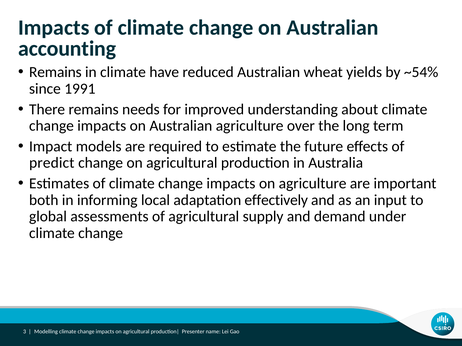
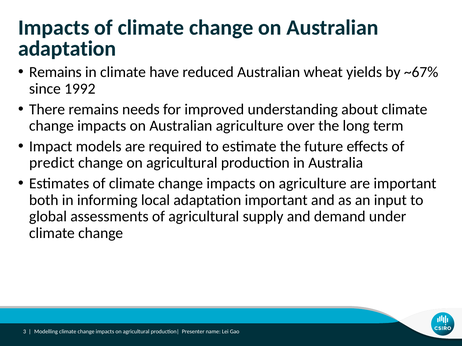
accounting at (67, 49): accounting -> adaptation
~54%: ~54% -> ~67%
1991: 1991 -> 1992
adaptation effectively: effectively -> important
